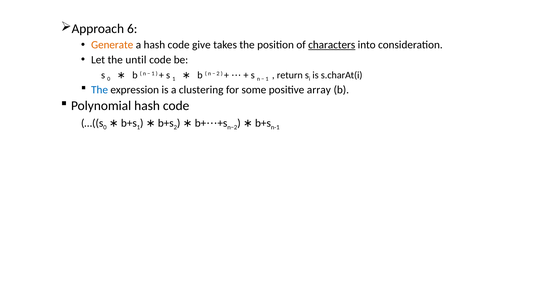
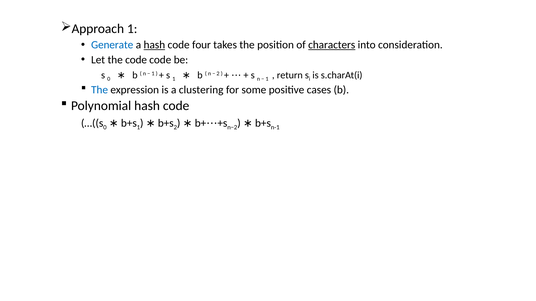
Approach 6: 6 -> 1
Generate colour: orange -> blue
hash at (154, 45) underline: none -> present
give: give -> four
the until: until -> code
array: array -> cases
